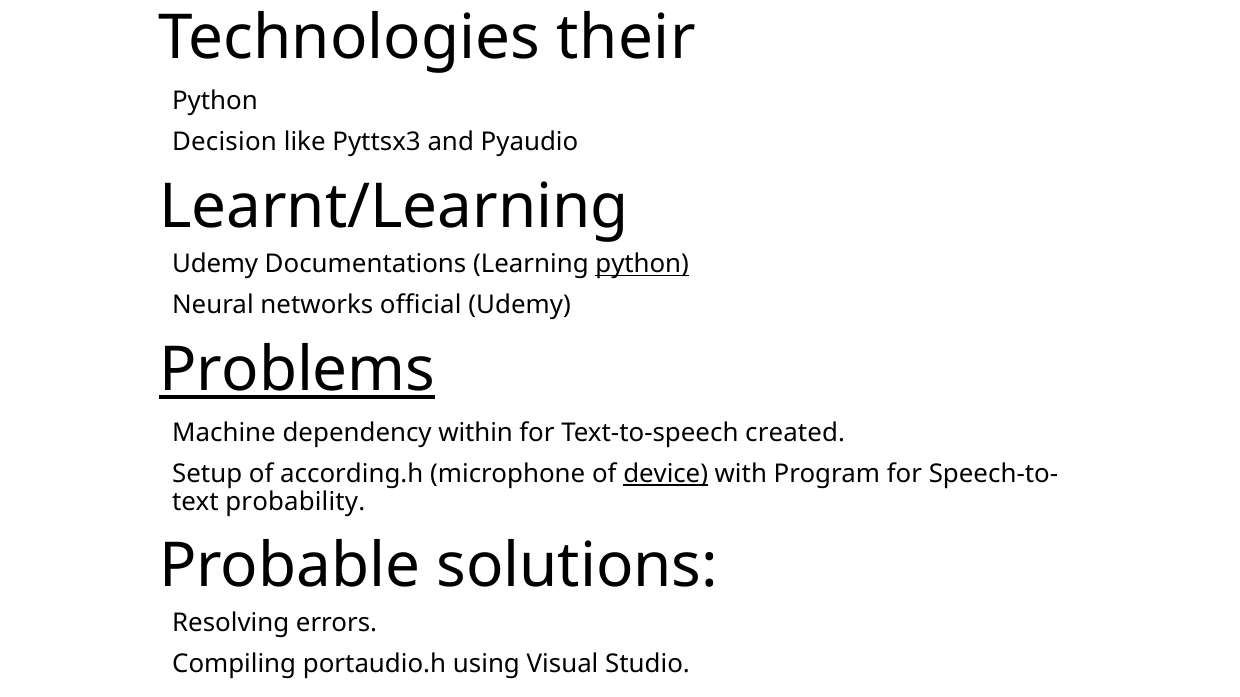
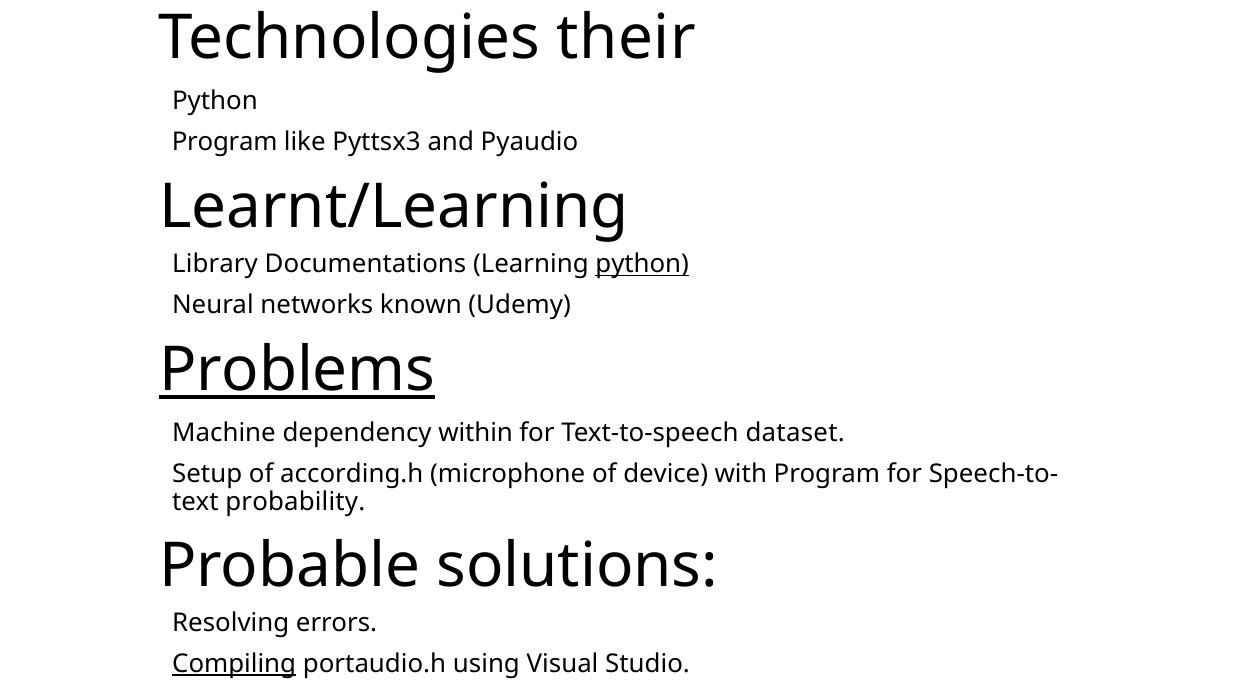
Decision at (224, 142): Decision -> Program
Udemy at (215, 265): Udemy -> Library
official: official -> known
created: created -> dataset
device underline: present -> none
Compiling underline: none -> present
